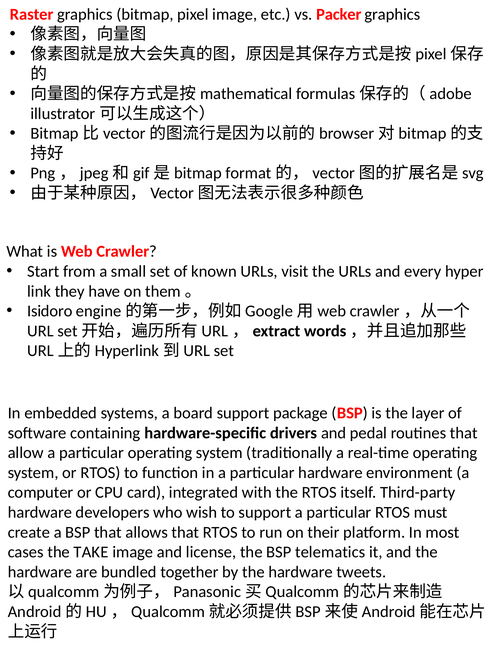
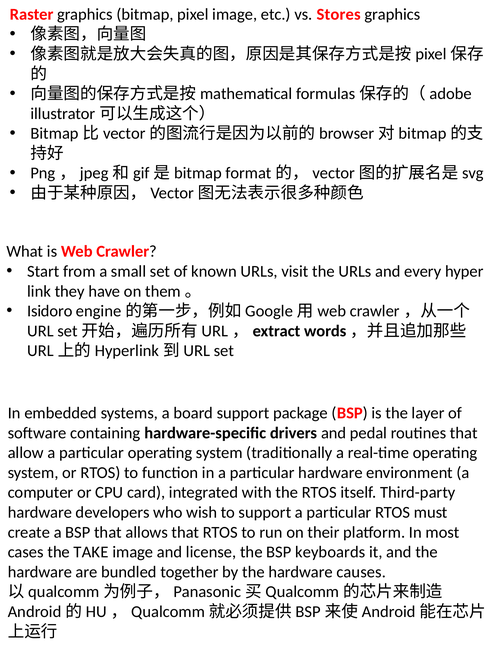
Packer: Packer -> Stores
telematics: telematics -> keyboards
tweets: tweets -> causes
